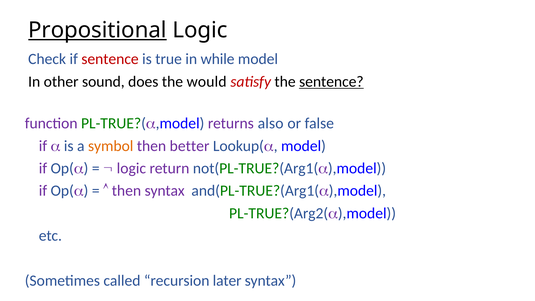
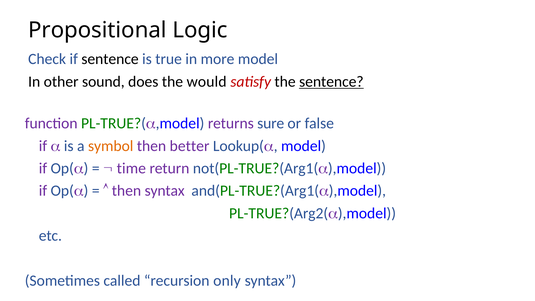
Propositional underline: present -> none
sentence at (110, 59) colour: red -> black
while: while -> more
also: also -> sure
logic at (131, 168): logic -> time
later: later -> only
